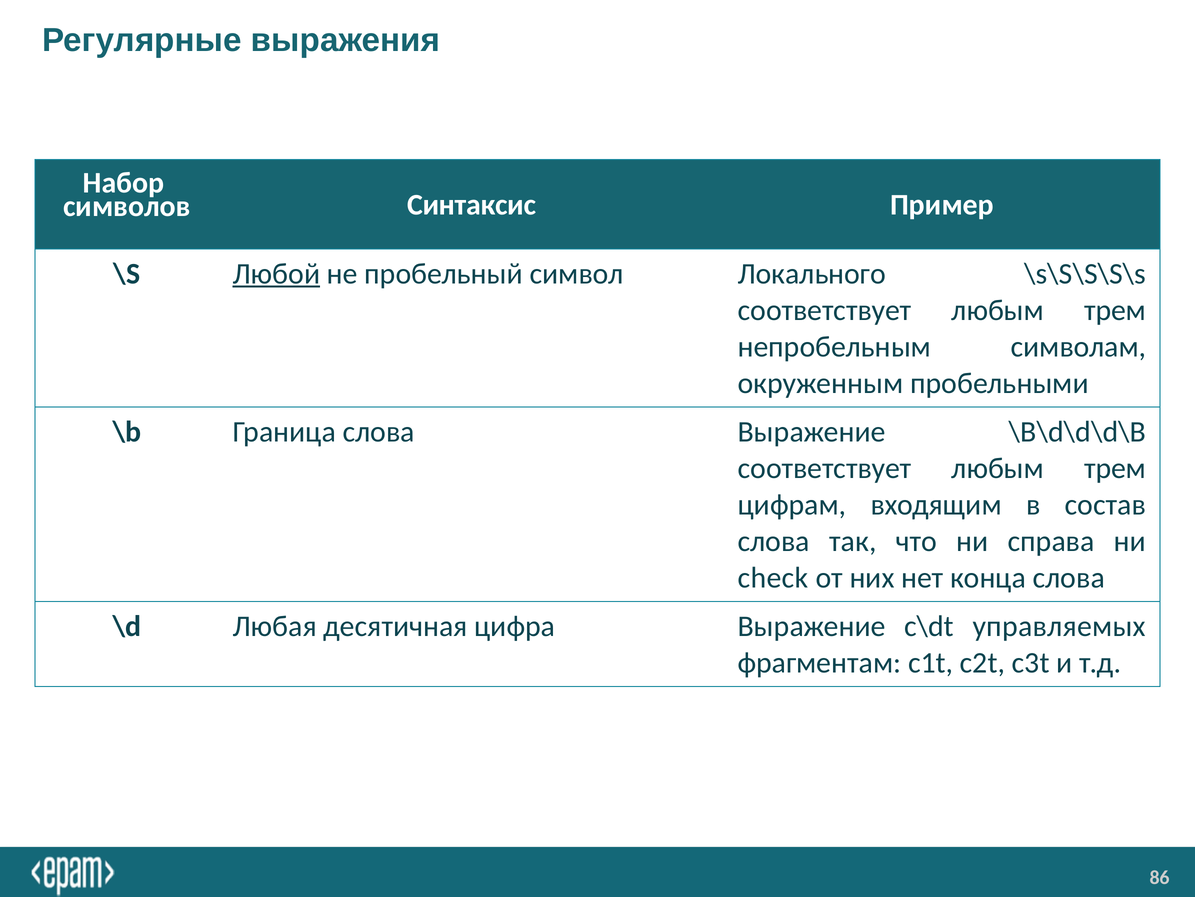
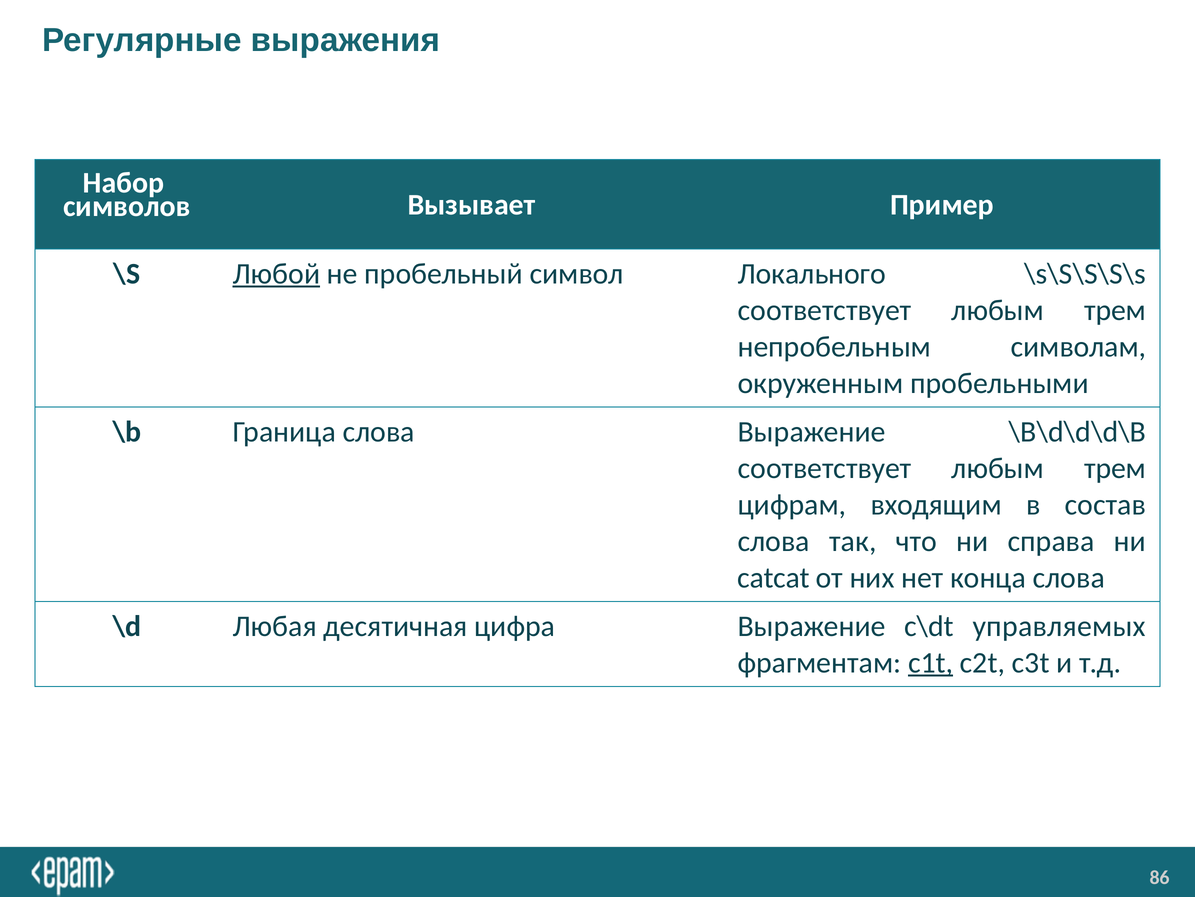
Cинтаксис: Cинтаксис -> Вызывает
check: check -> cаtcat
c1t underline: none -> present
